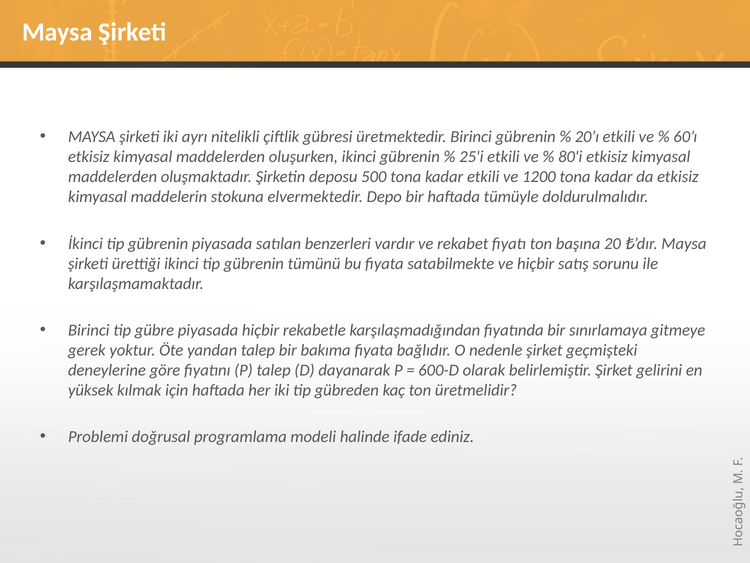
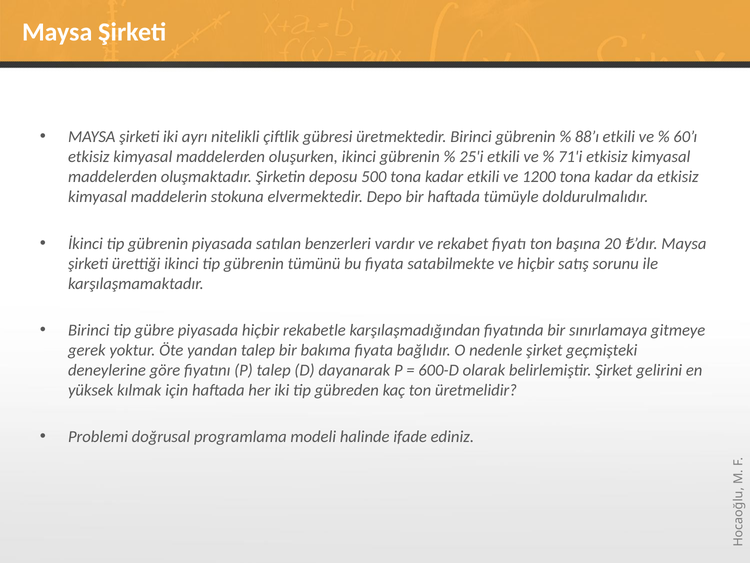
20’ı: 20’ı -> 88’ı
80'i: 80'i -> 71'i
